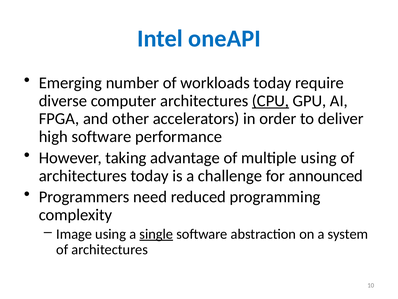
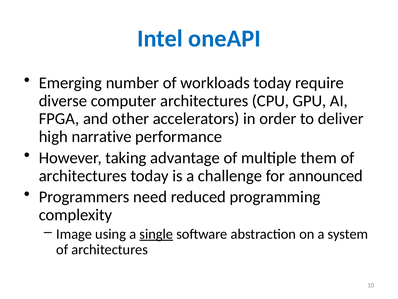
CPU underline: present -> none
high software: software -> narrative
multiple using: using -> them
